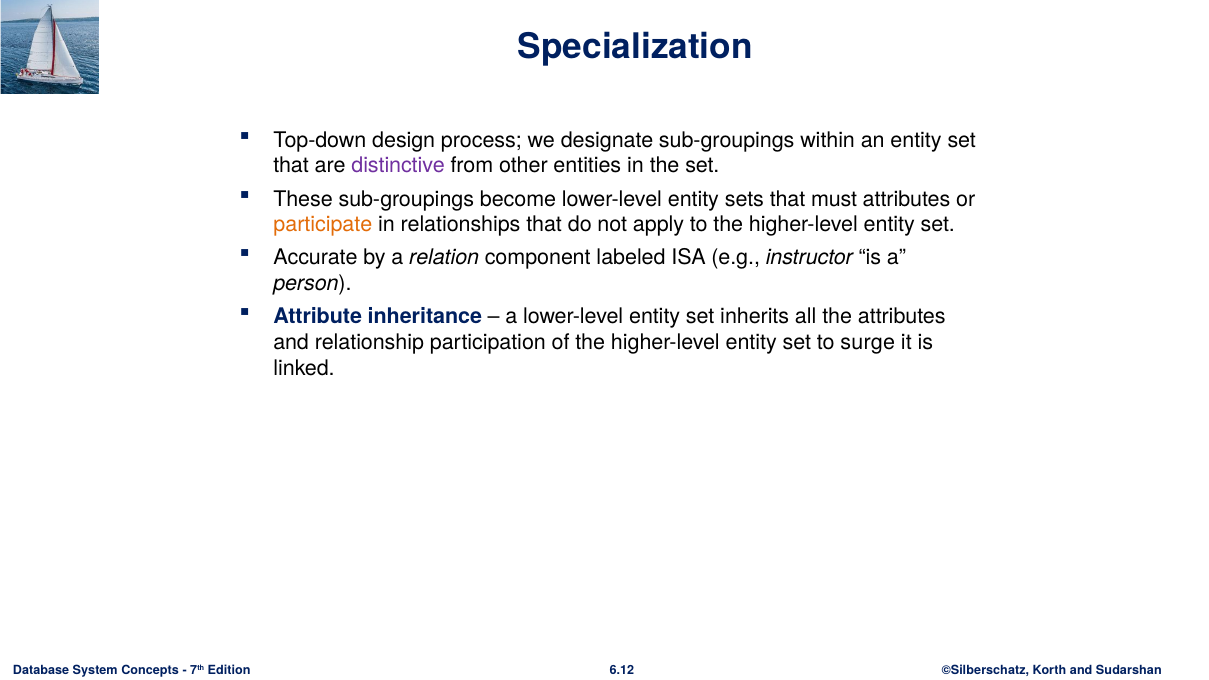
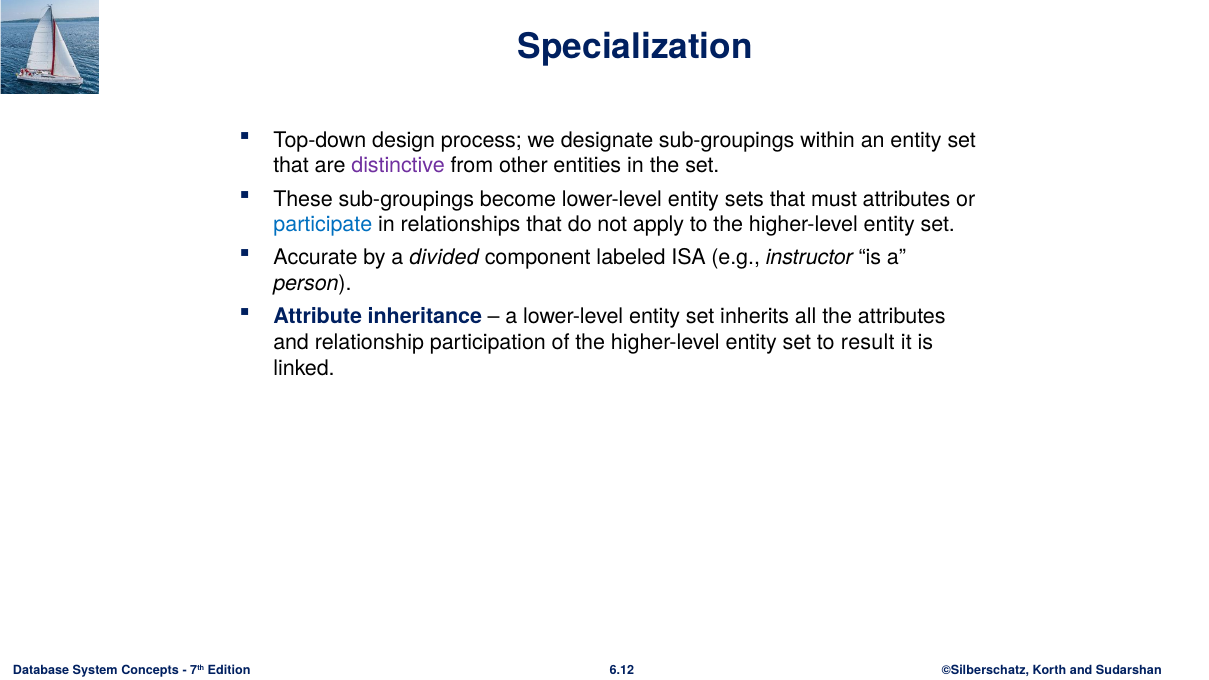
participate colour: orange -> blue
relation: relation -> divided
surge: surge -> result
